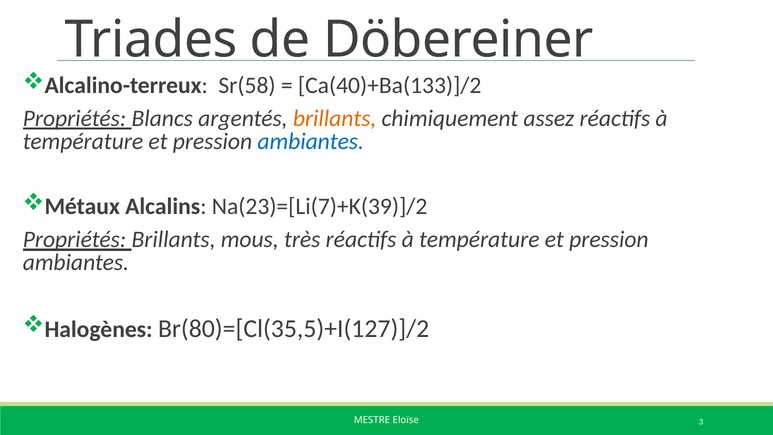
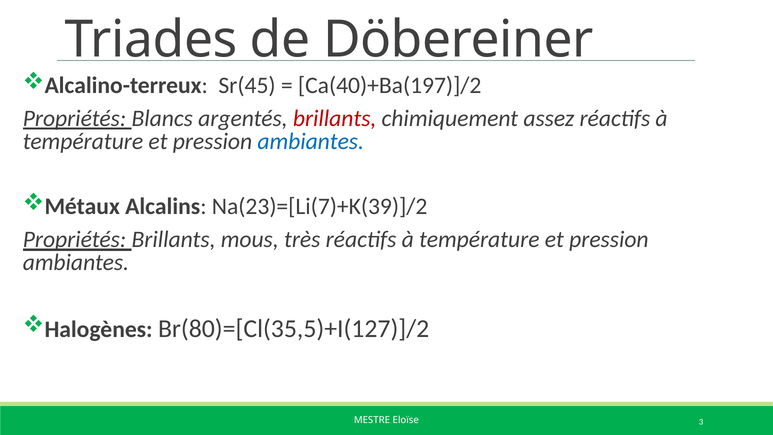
Sr(58: Sr(58 -> Sr(45
Ca(40)+Ba(133)]/2: Ca(40)+Ba(133)]/2 -> Ca(40)+Ba(197)]/2
brillants at (335, 118) colour: orange -> red
